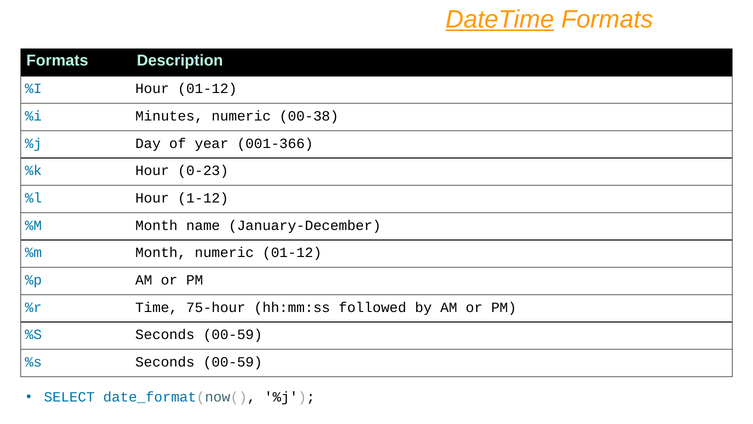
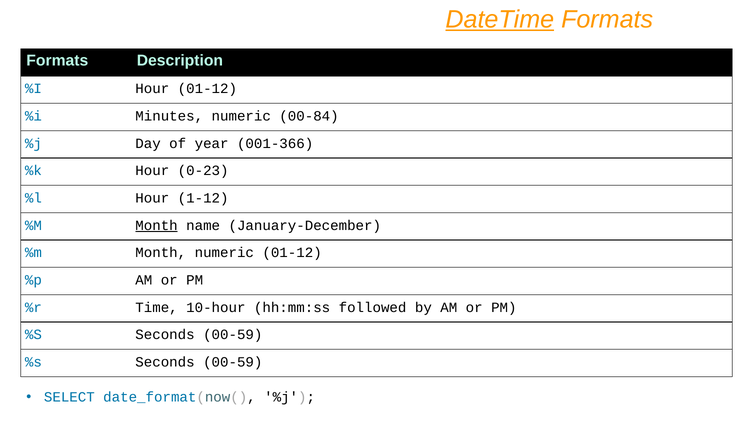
00-38: 00-38 -> 00-84
Month at (157, 225) underline: none -> present
75-hour: 75-hour -> 10-hour
